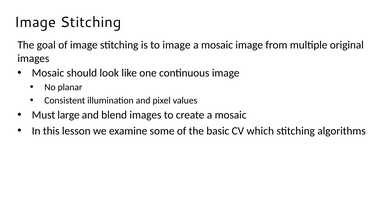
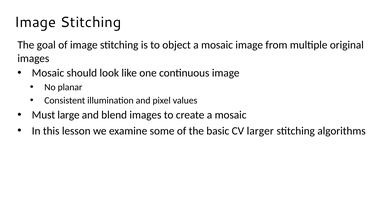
to image: image -> object
which: which -> larger
